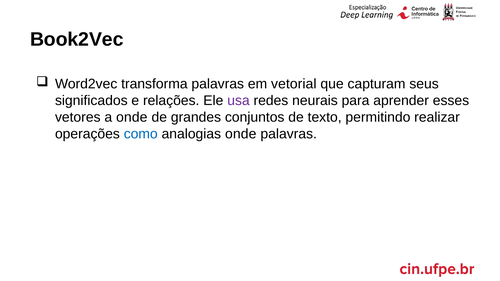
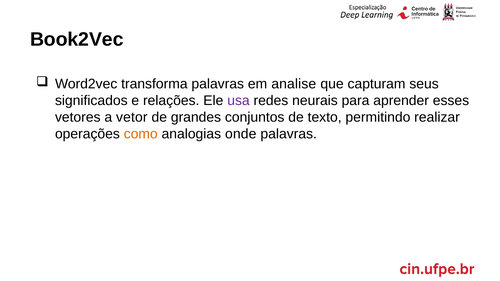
vetorial: vetorial -> analise
a onde: onde -> vetor
como colour: blue -> orange
